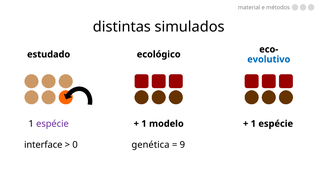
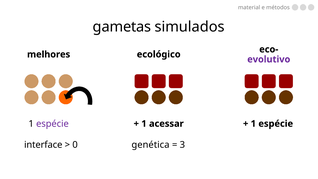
distintas: distintas -> gametas
estudado: estudado -> melhores
evolutivo colour: blue -> purple
modelo: modelo -> acessar
9: 9 -> 3
